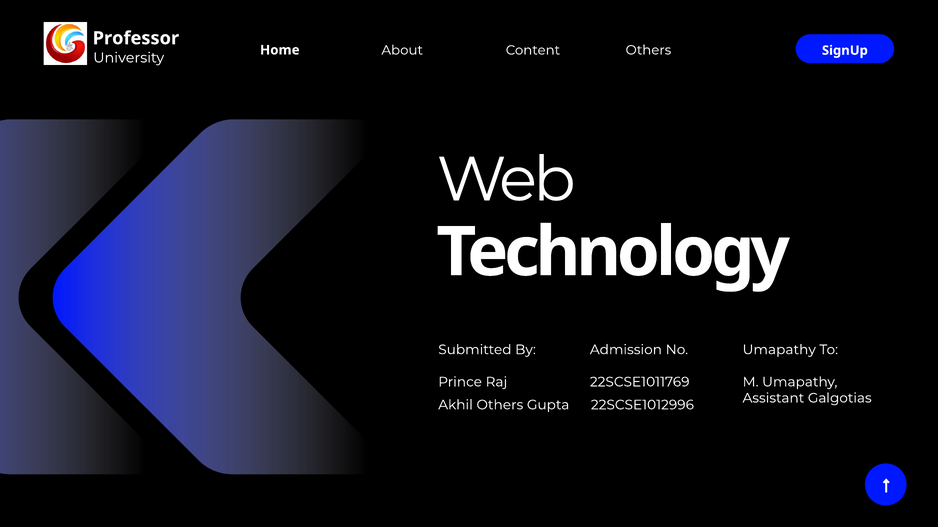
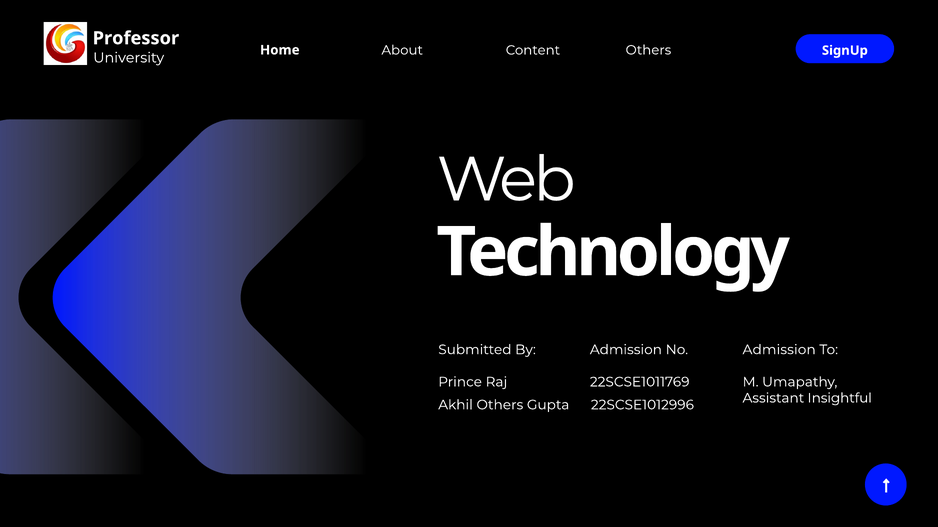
Umapathy at (779, 350): Umapathy -> Admission
Galgotias: Galgotias -> Insightful
